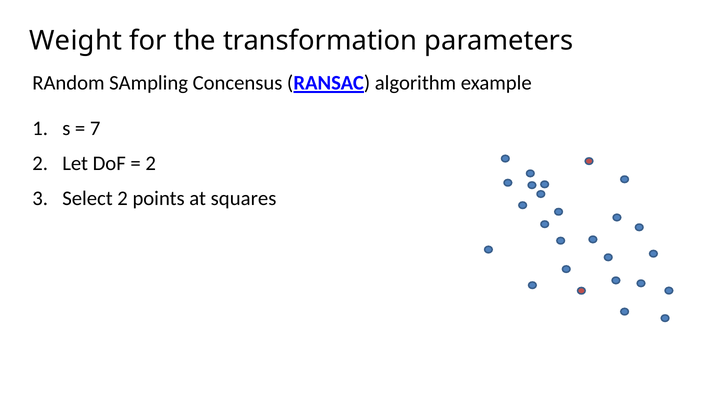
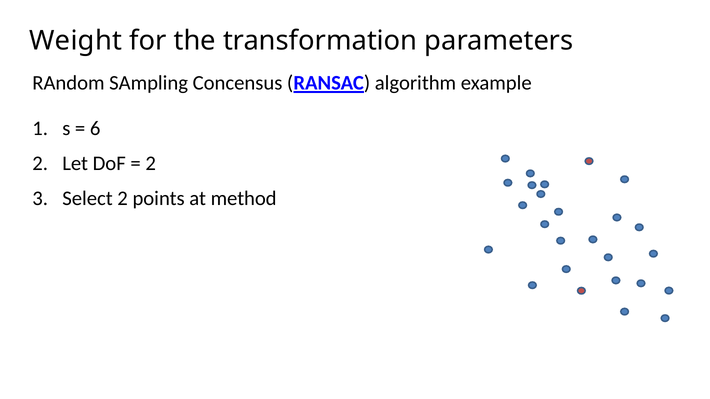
7: 7 -> 6
squares: squares -> method
